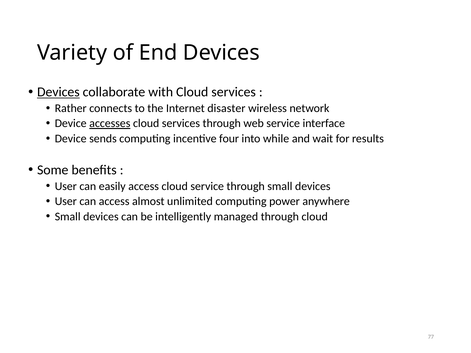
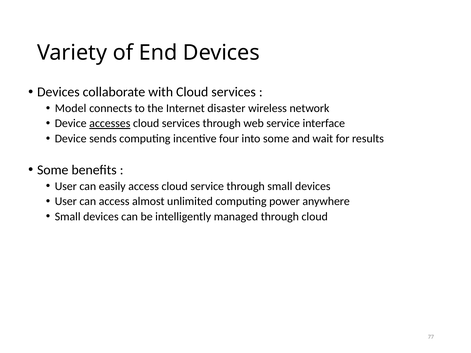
Devices at (58, 92) underline: present -> none
Rather: Rather -> Model
into while: while -> some
